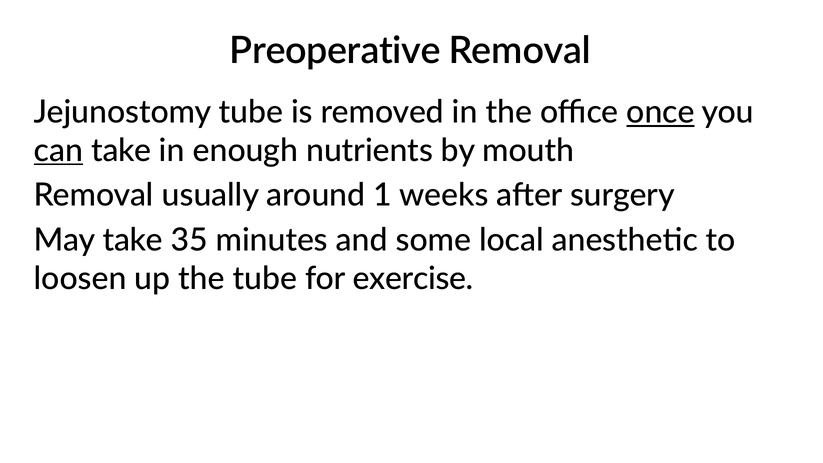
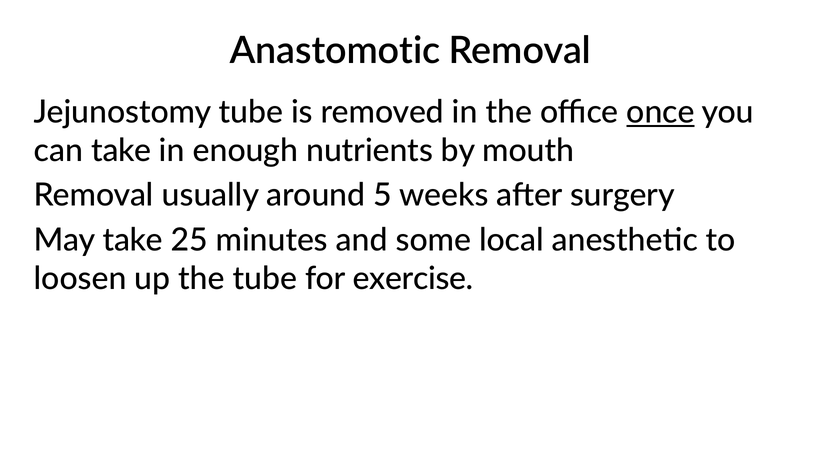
Preoperative: Preoperative -> Anastomotic
can underline: present -> none
1: 1 -> 5
35: 35 -> 25
